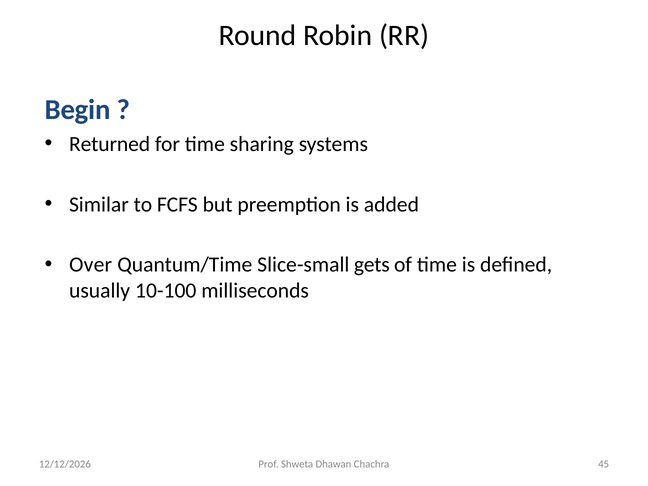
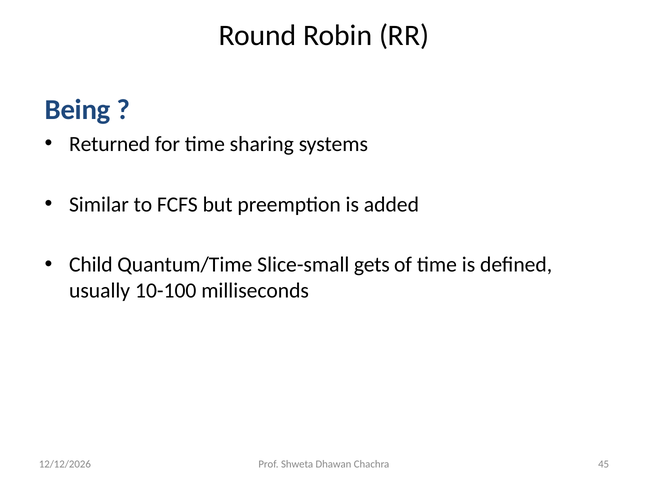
Begin: Begin -> Being
Over: Over -> Child
